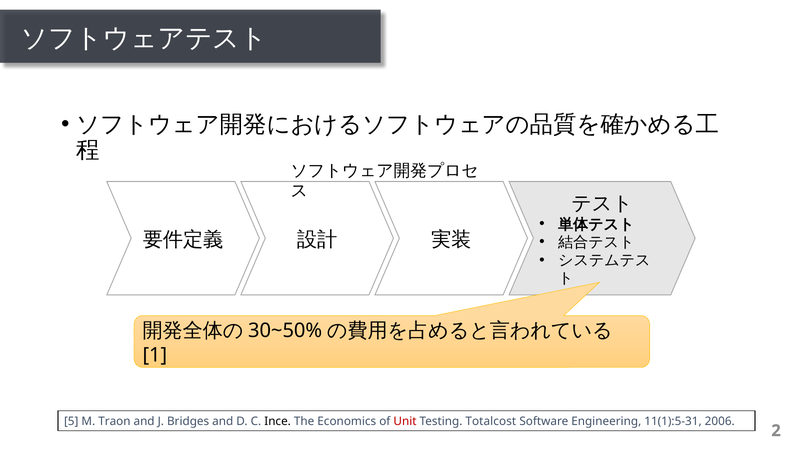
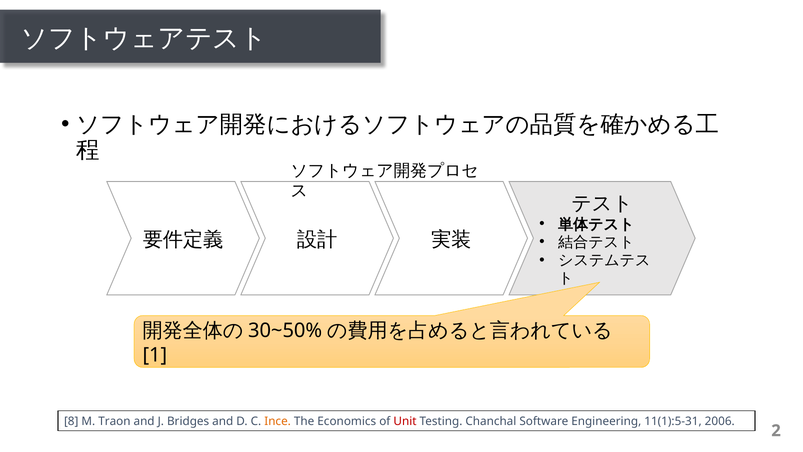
5: 5 -> 8
Ince colour: black -> orange
Totalcost: Totalcost -> Chanchal
